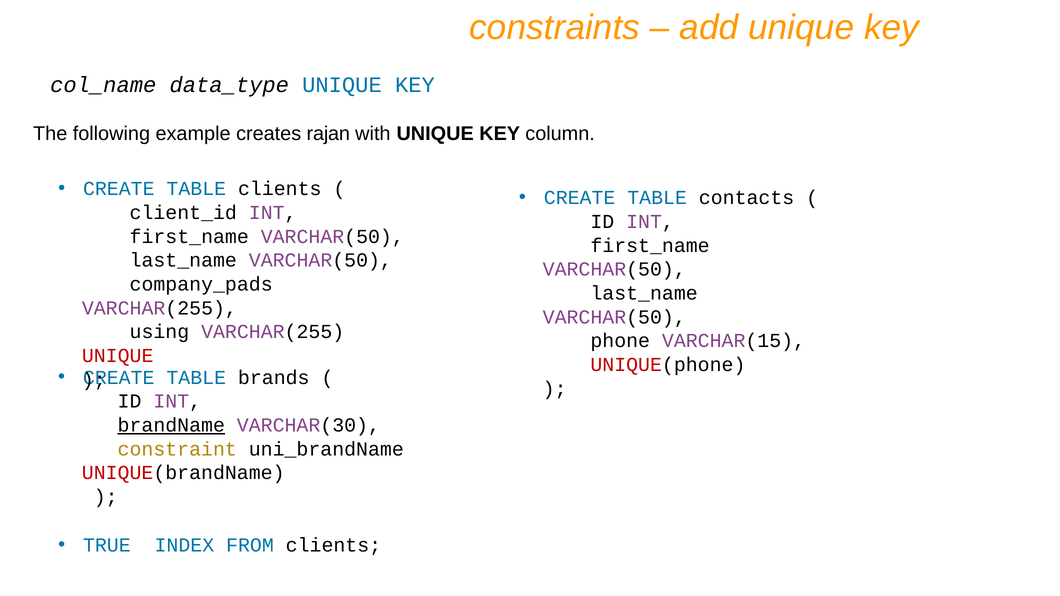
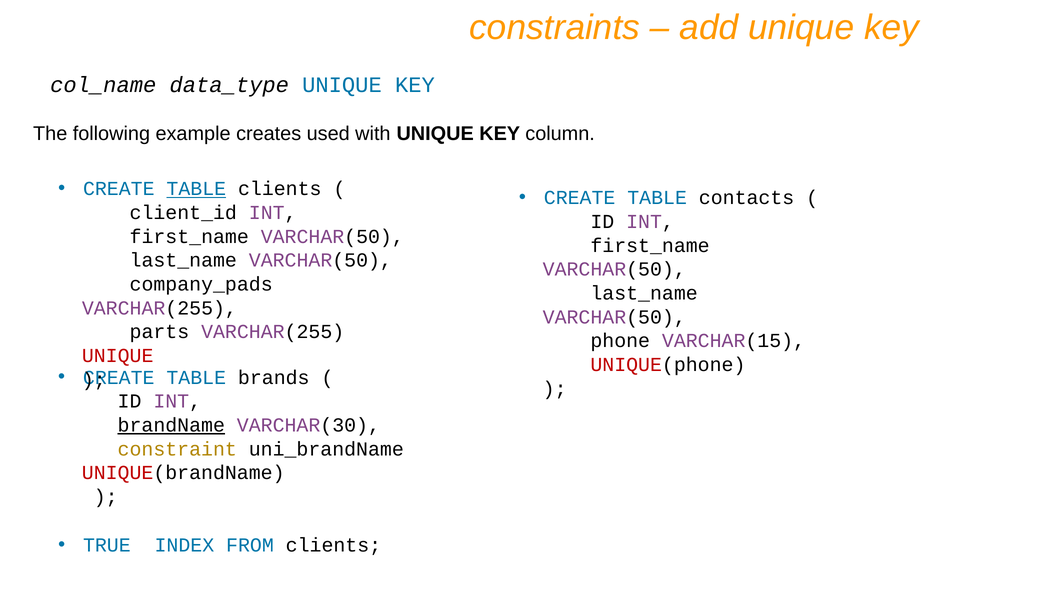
rajan: rajan -> used
TABLE at (196, 189) underline: none -> present
using: using -> parts
